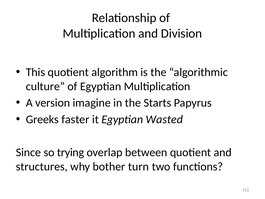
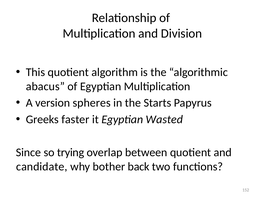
culture: culture -> abacus
imagine: imagine -> spheres
structures: structures -> candidate
turn: turn -> back
